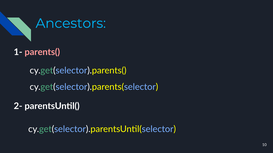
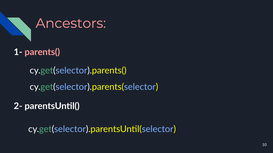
Ancestors colour: light blue -> pink
